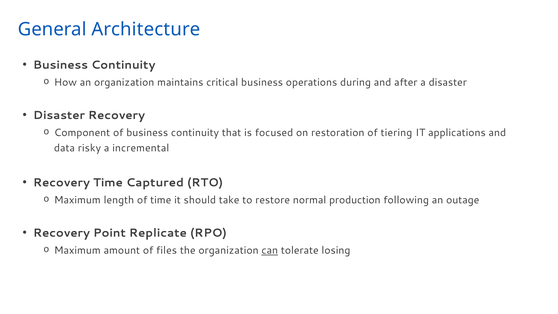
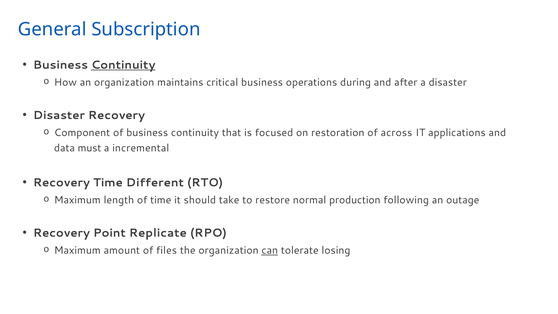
Architecture: Architecture -> Subscription
Continuity at (123, 65) underline: none -> present
tiering: tiering -> across
risky: risky -> must
Captured: Captured -> Different
